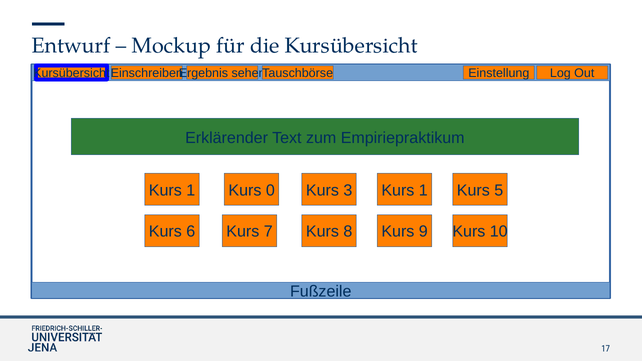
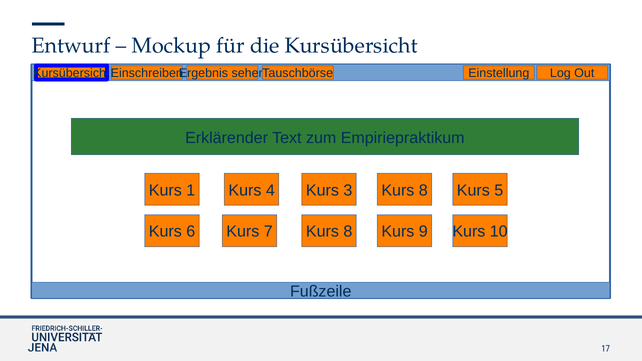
0: 0 -> 4
3 Kurs 1: 1 -> 8
